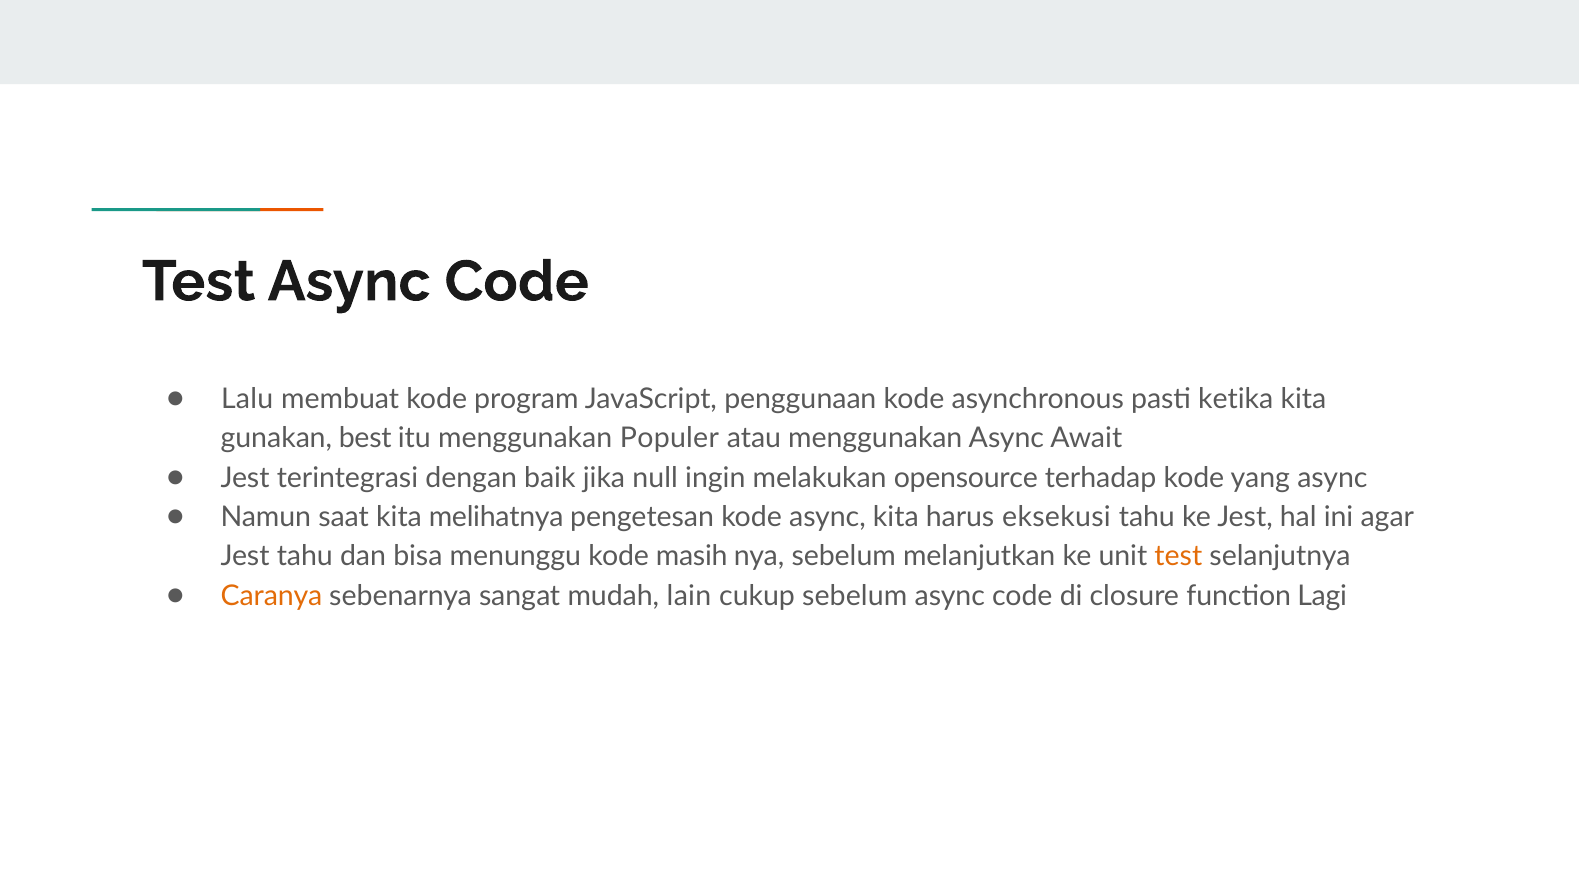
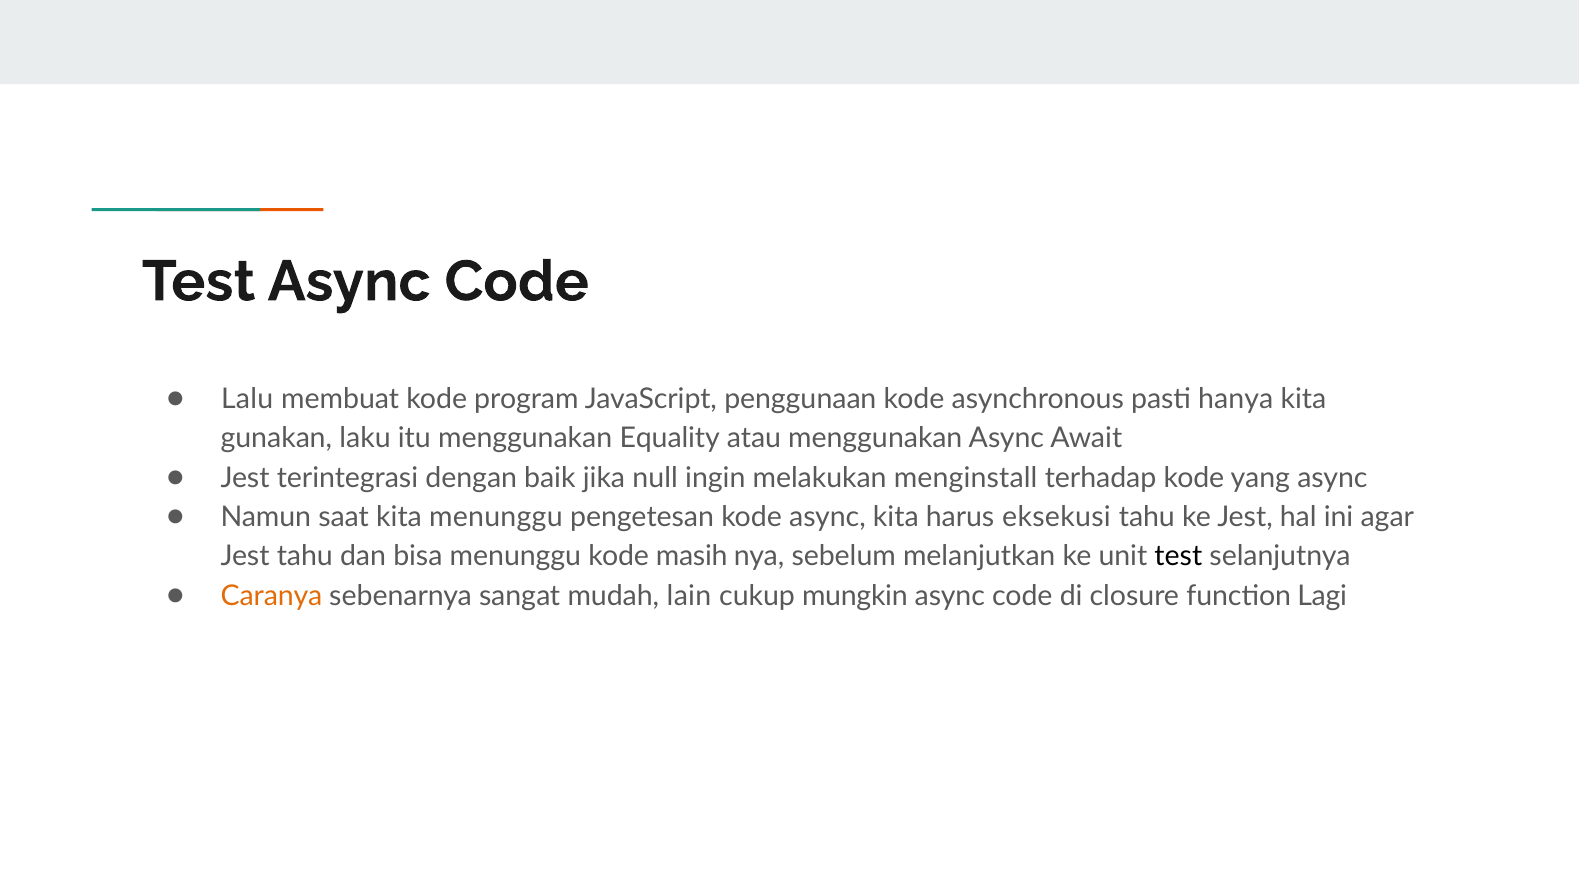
ketika: ketika -> hanya
best: best -> laku
Populer: Populer -> Equality
opensource: opensource -> menginstall
kita melihatnya: melihatnya -> menunggu
test at (1178, 556) colour: orange -> black
cukup sebelum: sebelum -> mungkin
